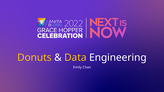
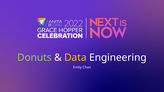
Donuts colour: yellow -> light green
